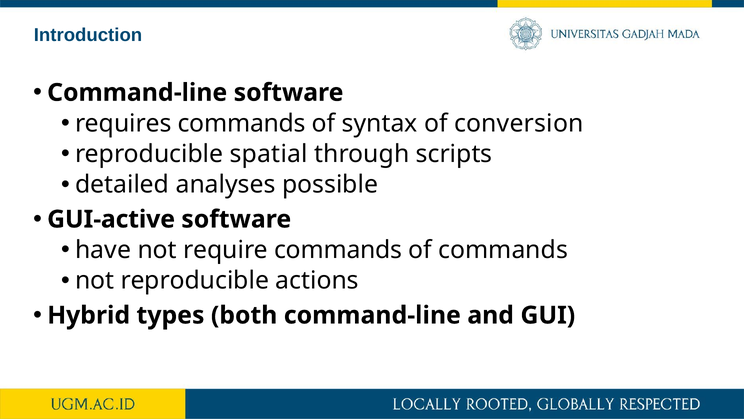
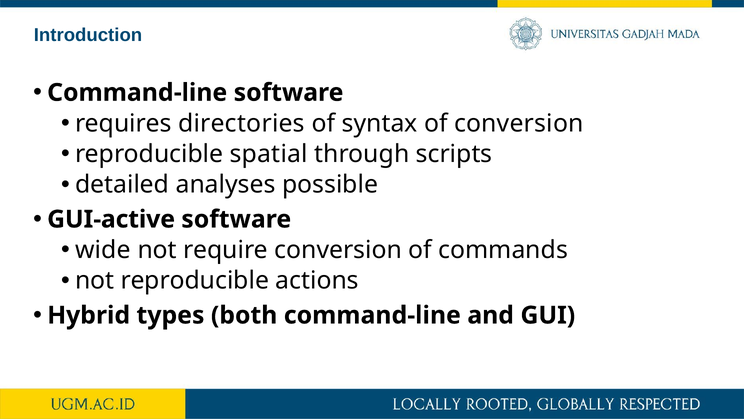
requires commands: commands -> directories
have: have -> wide
require commands: commands -> conversion
